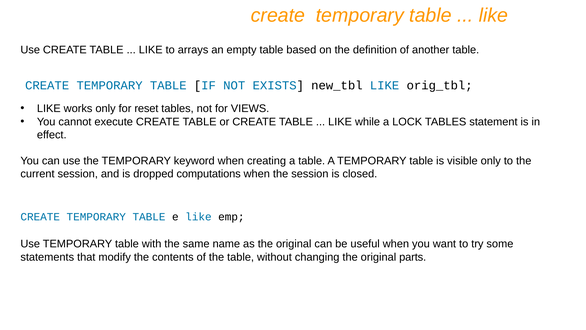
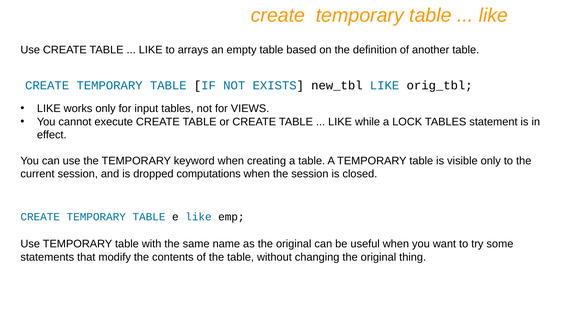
reset: reset -> input
parts: parts -> thing
